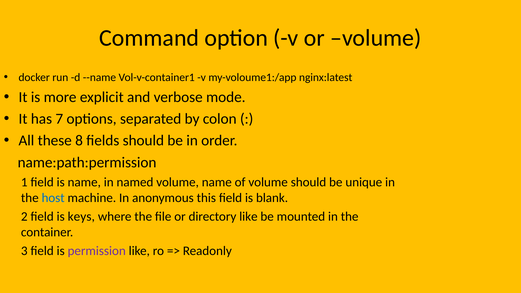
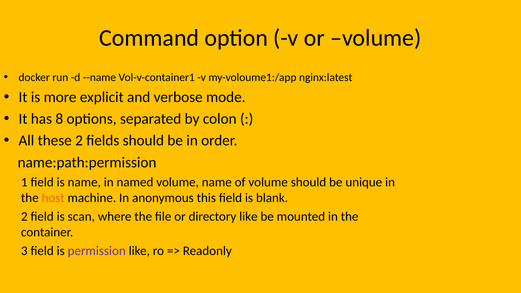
7: 7 -> 8
these 8: 8 -> 2
host colour: blue -> orange
keys: keys -> scan
